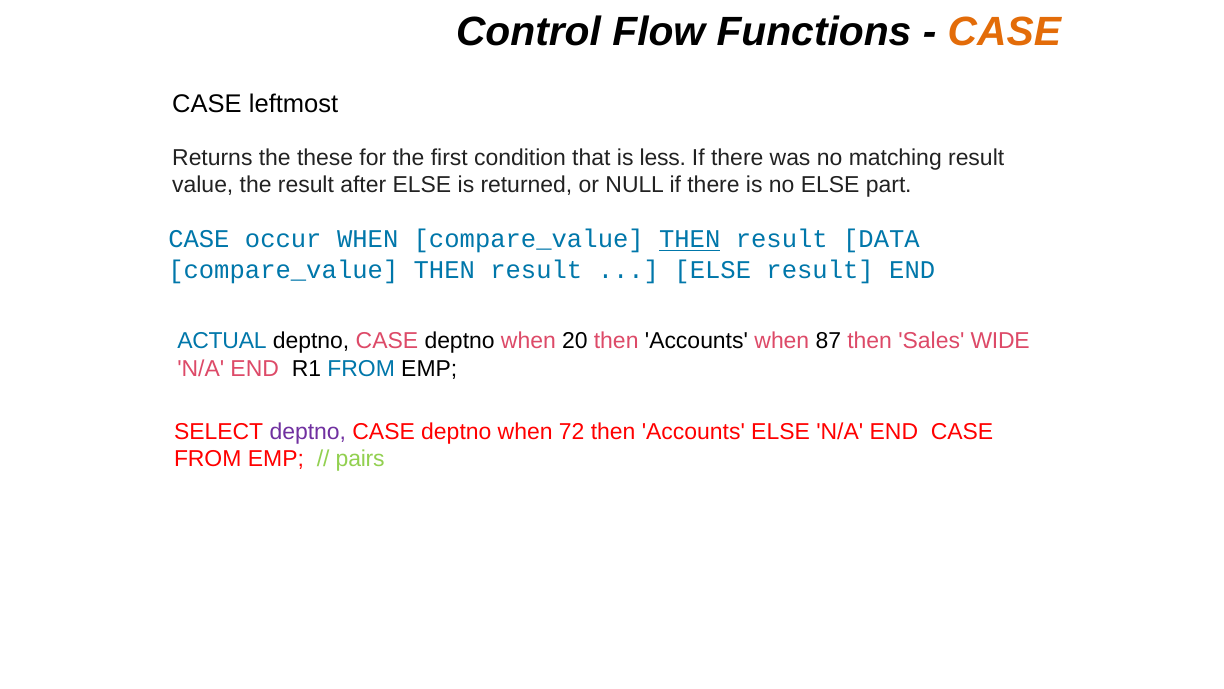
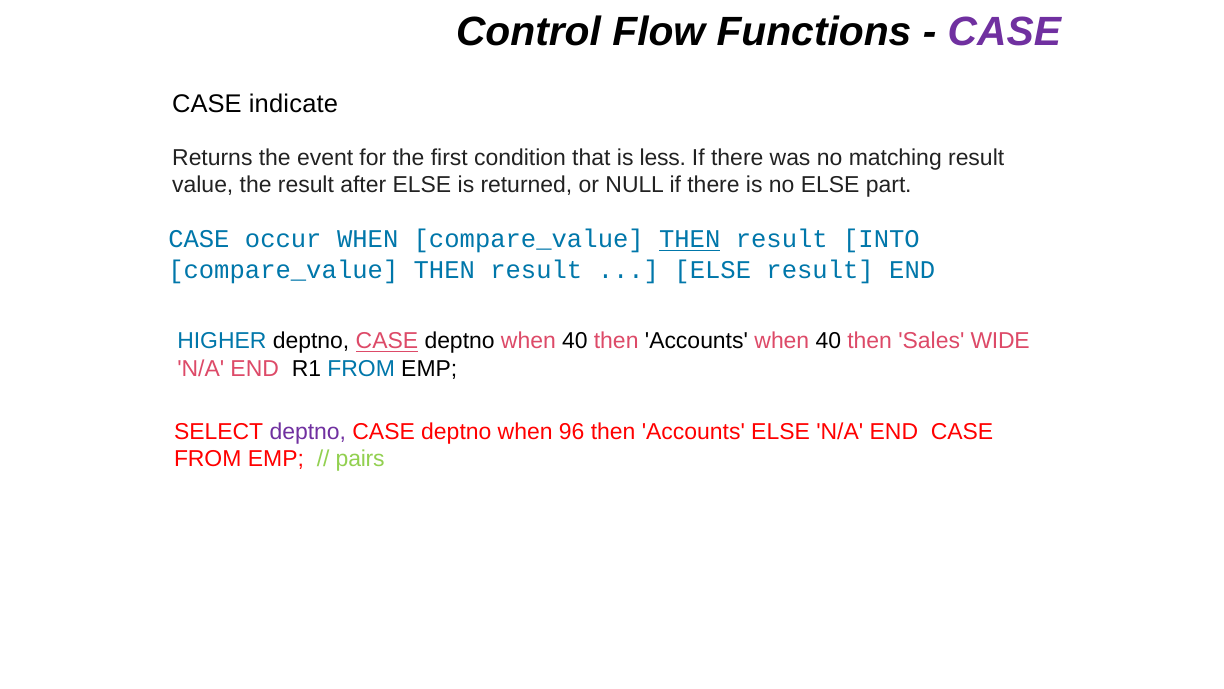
CASE at (1004, 32) colour: orange -> purple
leftmost: leftmost -> indicate
these: these -> event
DATA: DATA -> INTO
ACTUAL: ACTUAL -> HIGHER
CASE at (387, 341) underline: none -> present
deptno when 20: 20 -> 40
Accounts when 87: 87 -> 40
72: 72 -> 96
